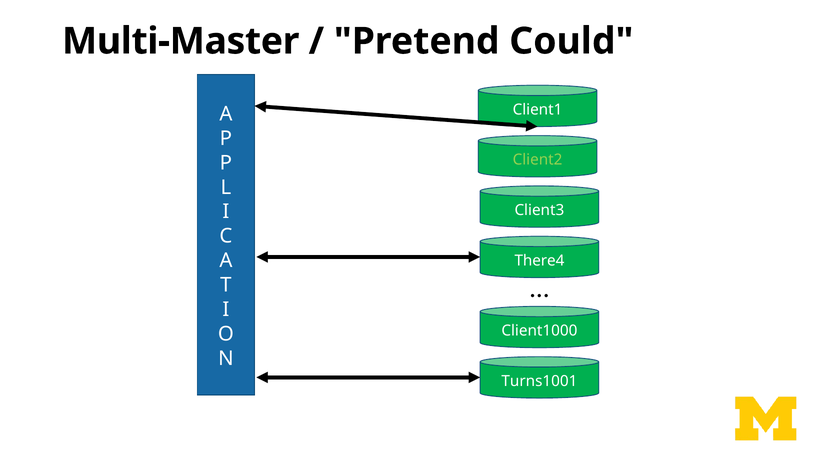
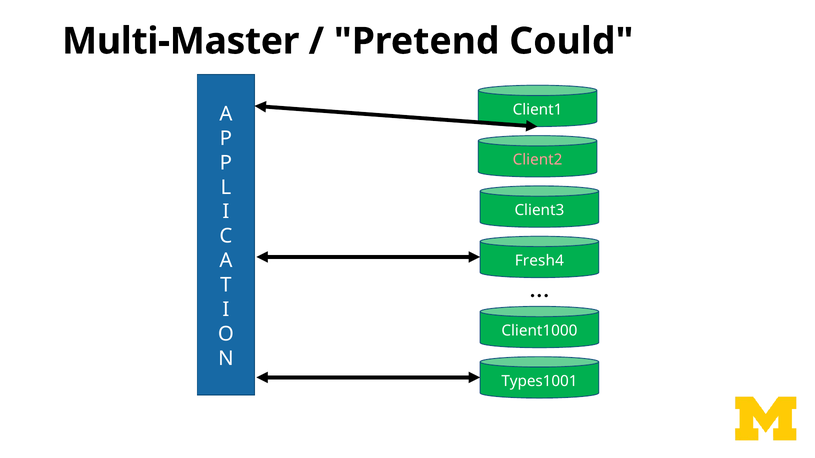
Client2 colour: light green -> pink
There4: There4 -> Fresh4
Turns1001: Turns1001 -> Types1001
